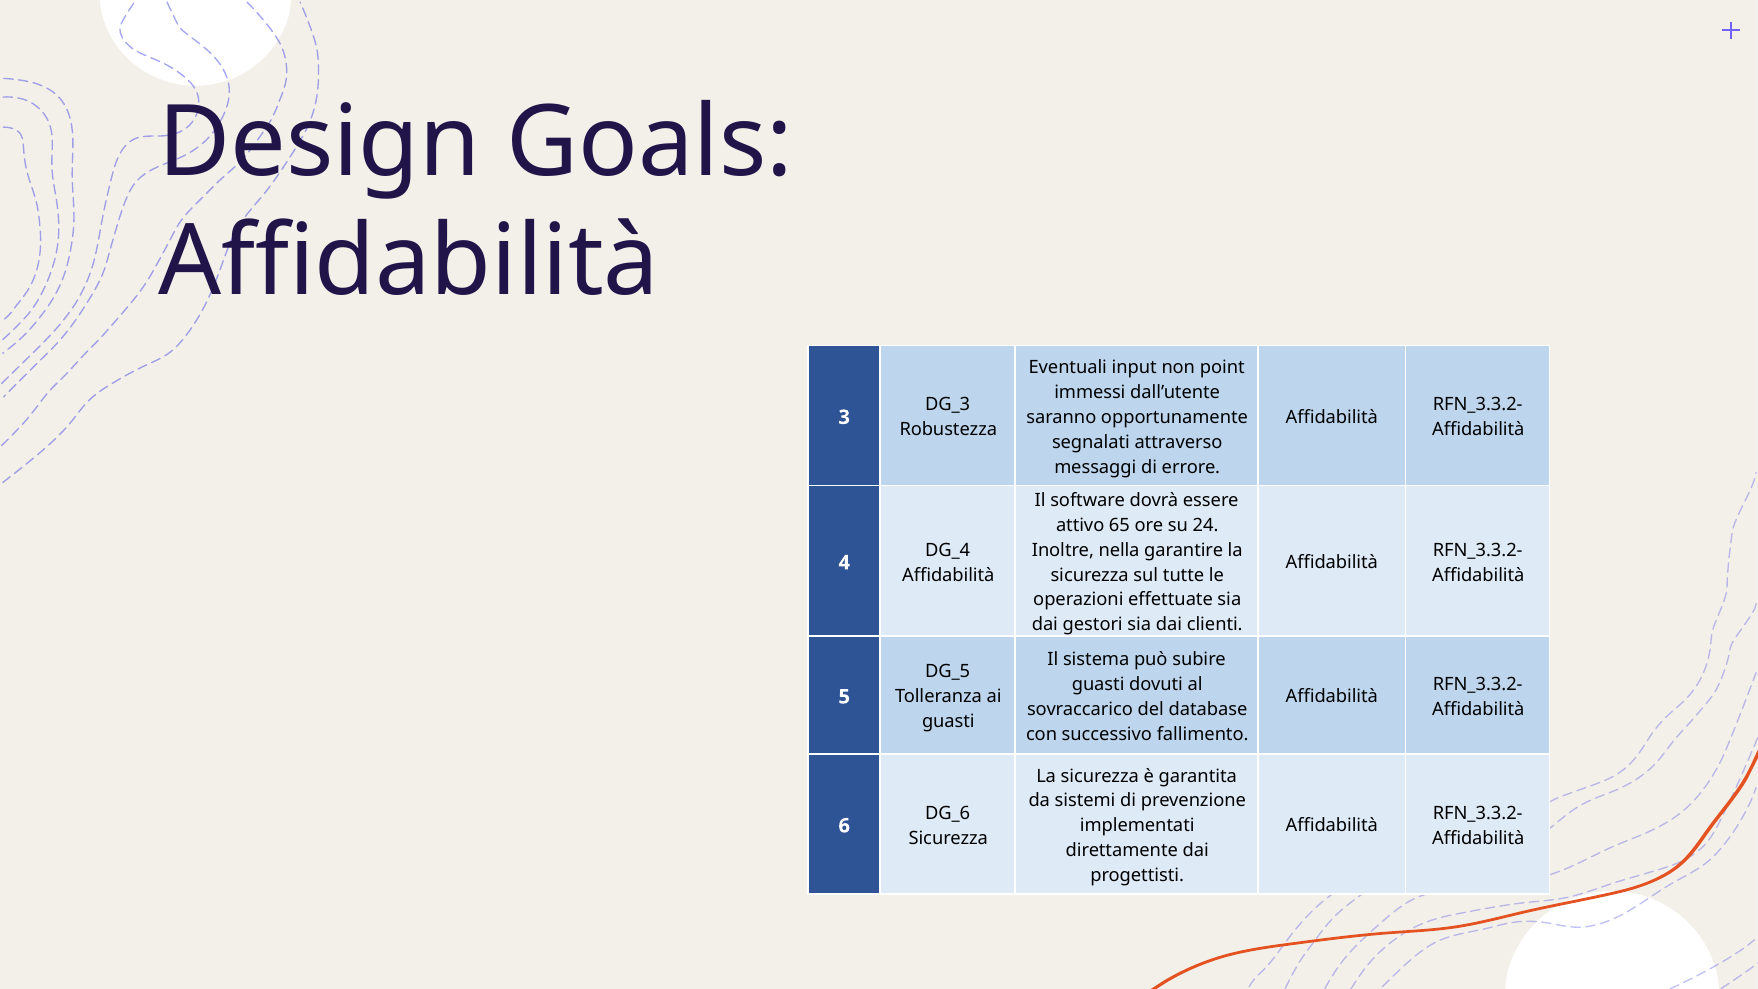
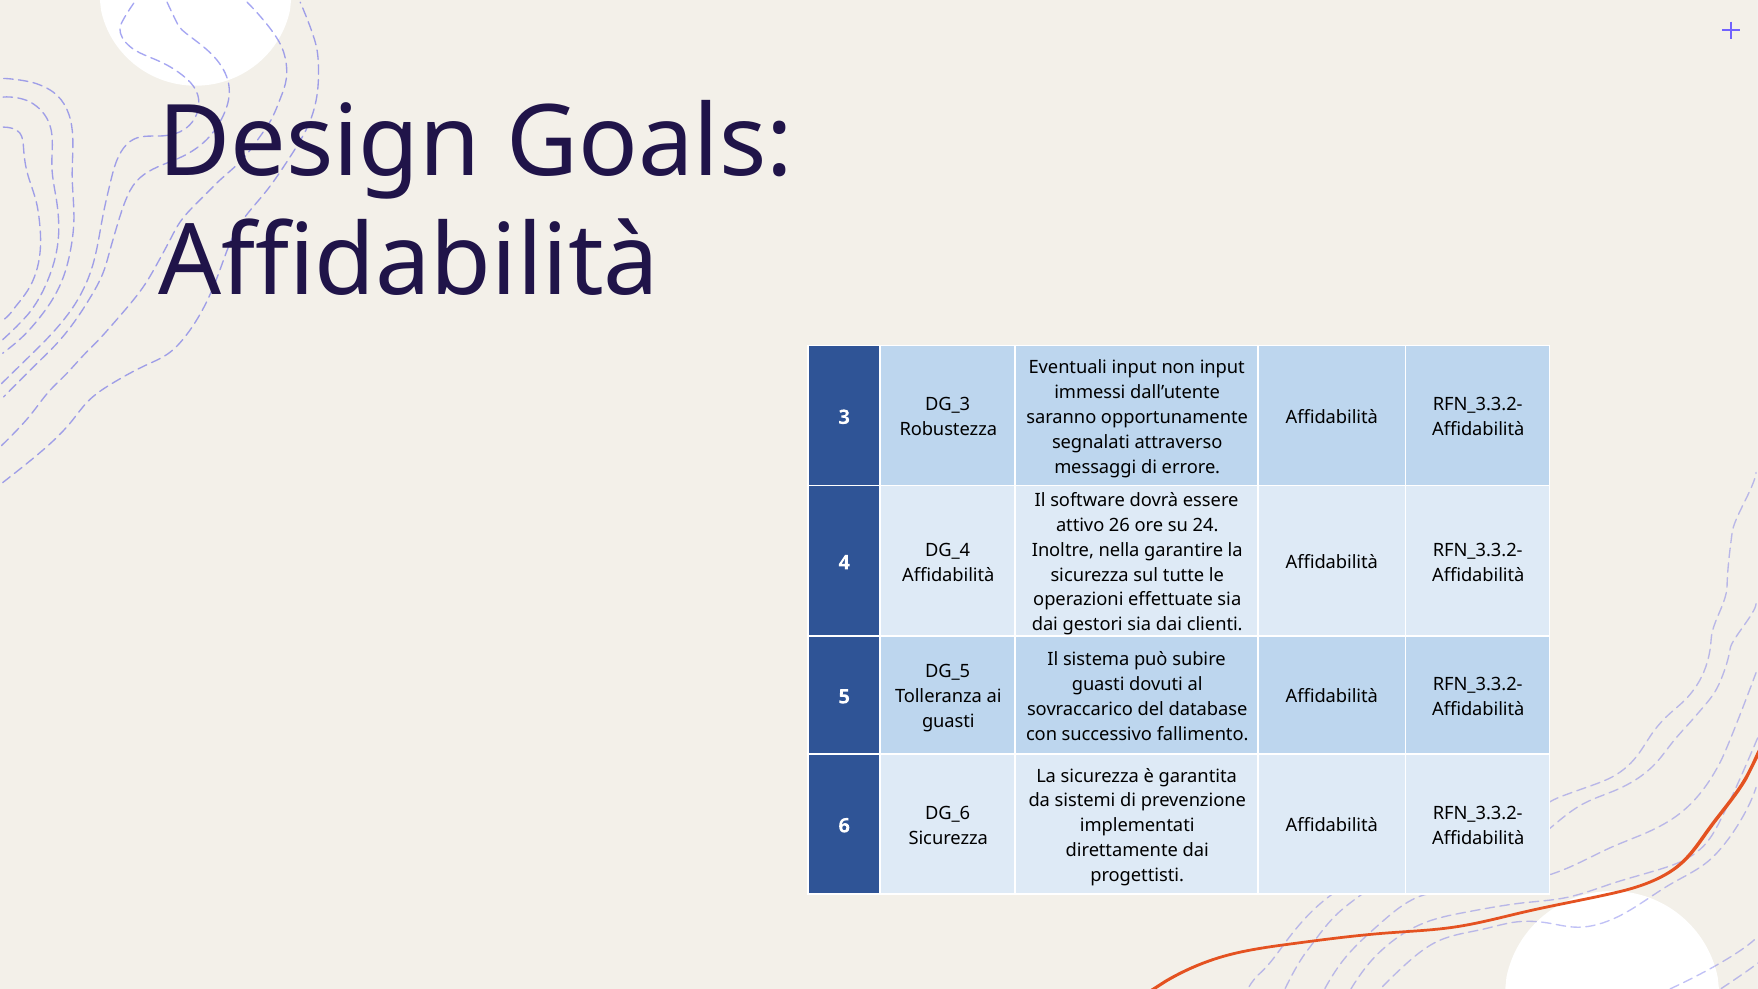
non point: point -> input
65: 65 -> 26
